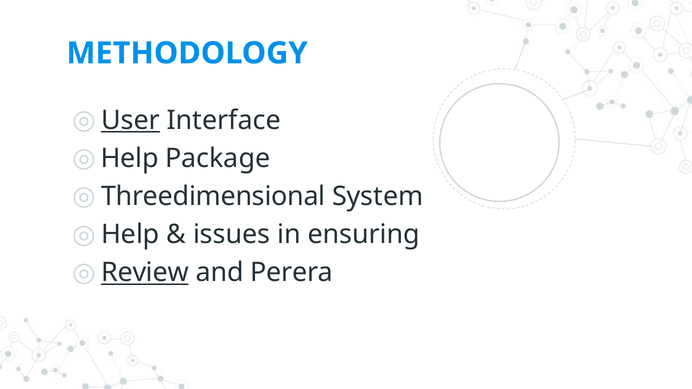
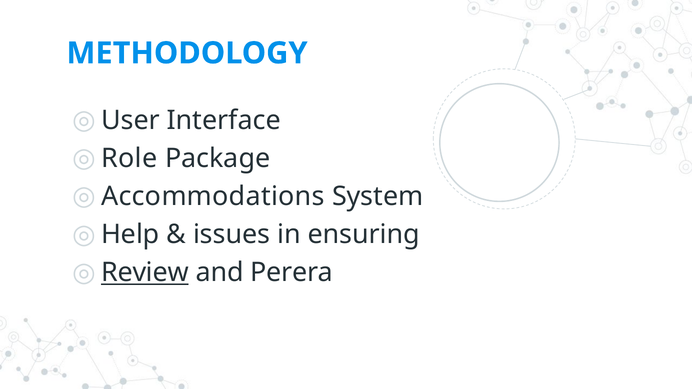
User underline: present -> none
Help at (130, 159): Help -> Role
Threedimensional: Threedimensional -> Accommodations
